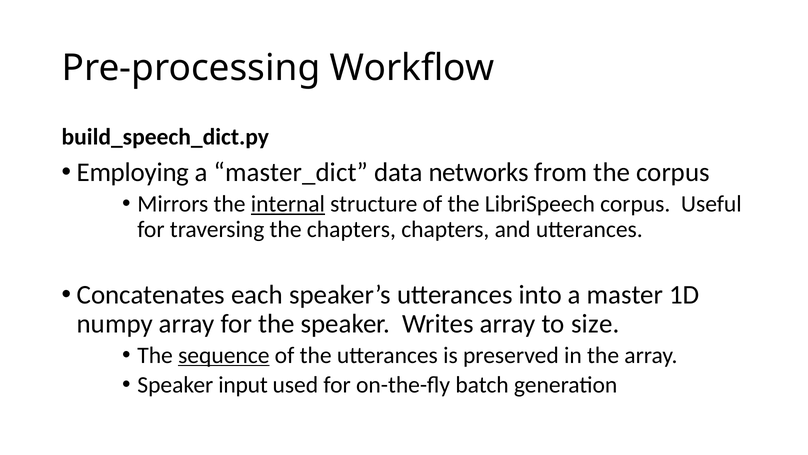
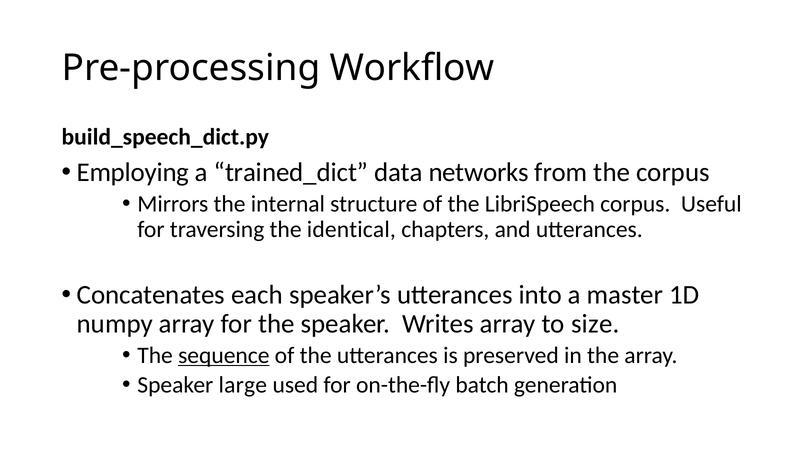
master_dict: master_dict -> trained_dict
internal underline: present -> none
the chapters: chapters -> identical
input: input -> large
